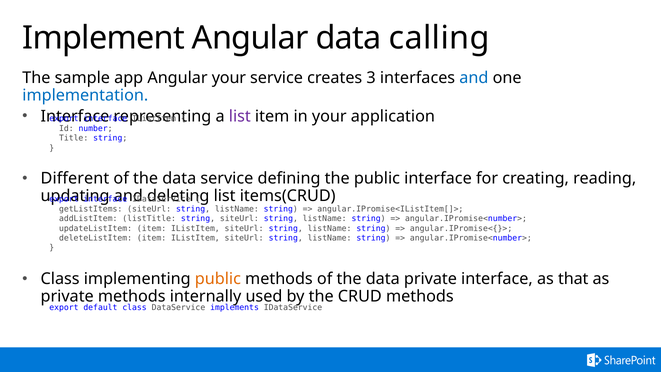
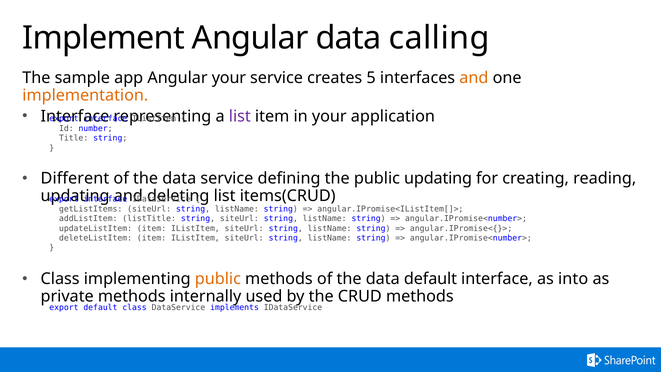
3: 3 -> 5
and at (474, 78) colour: blue -> orange
implementation colour: blue -> orange
public interface: interface -> updating
data private: private -> default
that: that -> into
